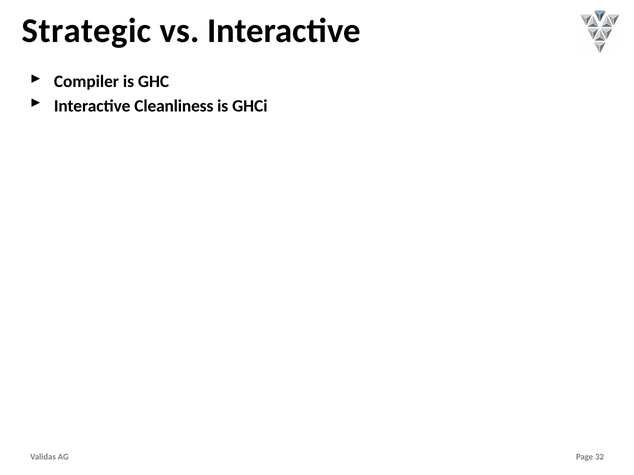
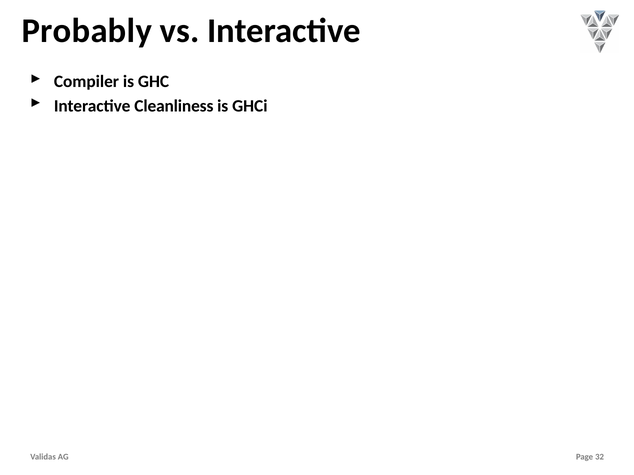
Strategic: Strategic -> Probably
